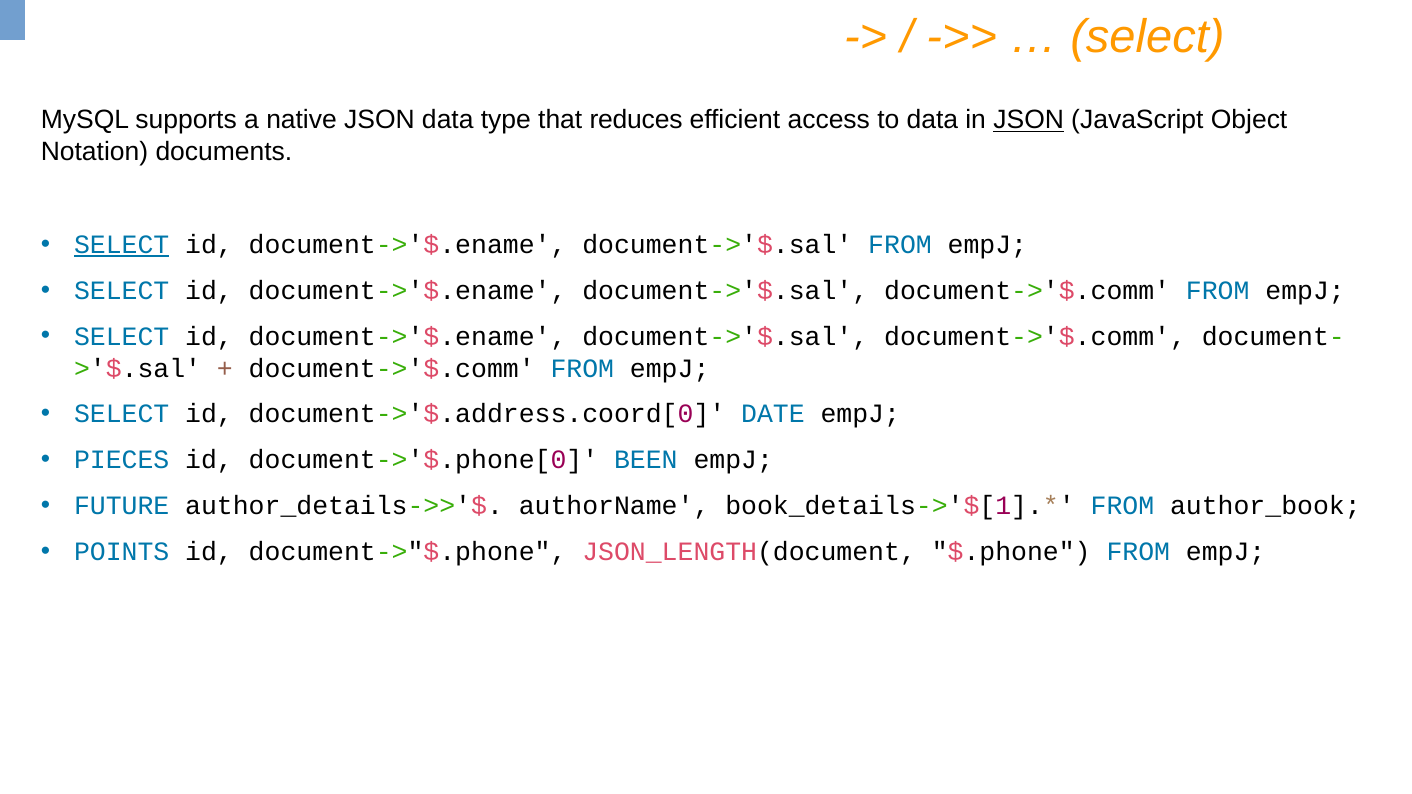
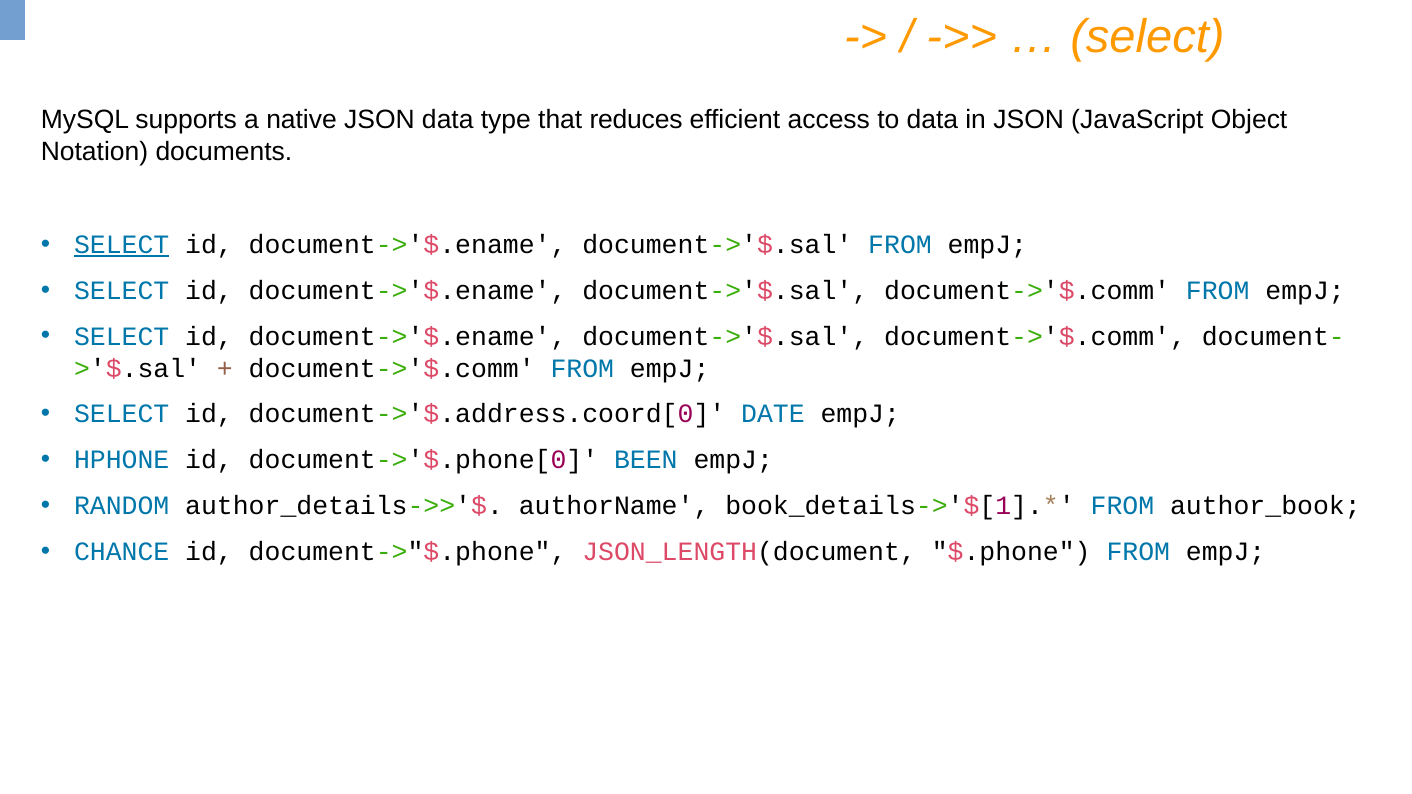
JSON at (1029, 120) underline: present -> none
PIECES: PIECES -> HPHONE
FUTURE: FUTURE -> RANDOM
POINTS: POINTS -> CHANCE
